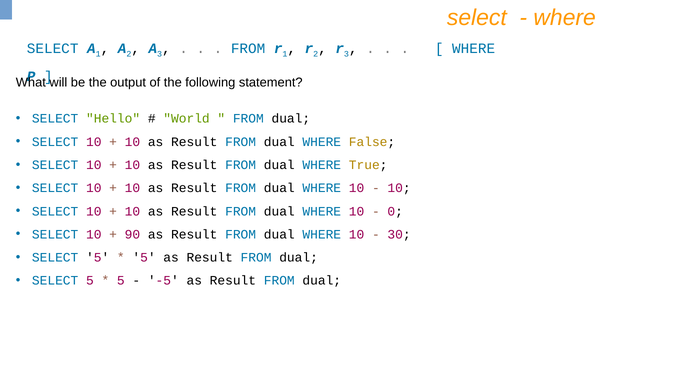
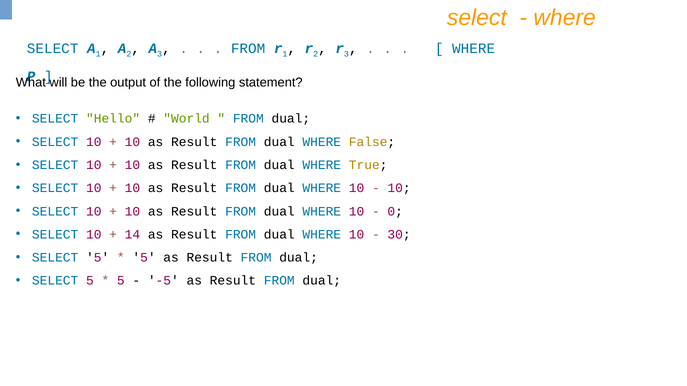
90: 90 -> 14
